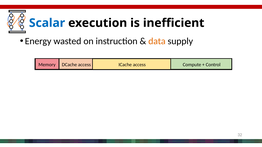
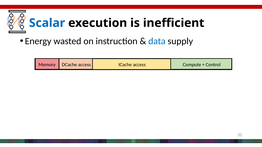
data colour: orange -> blue
